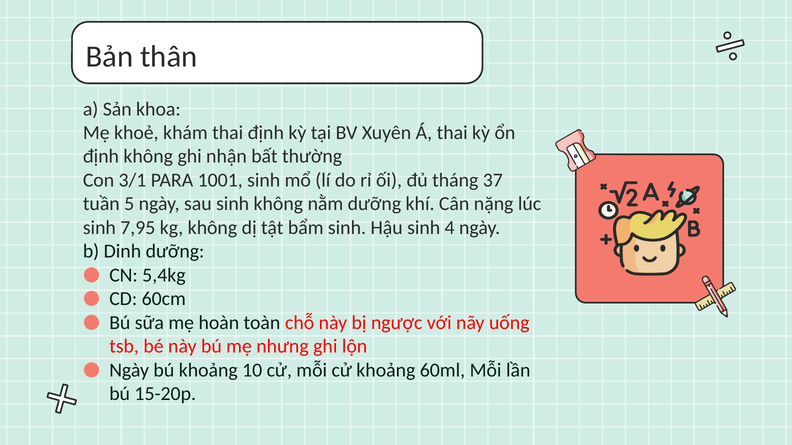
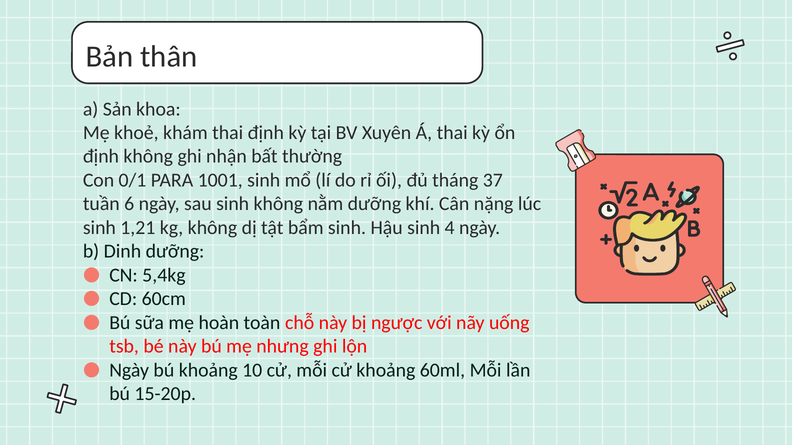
3/1: 3/1 -> 0/1
5: 5 -> 6
7,95: 7,95 -> 1,21
